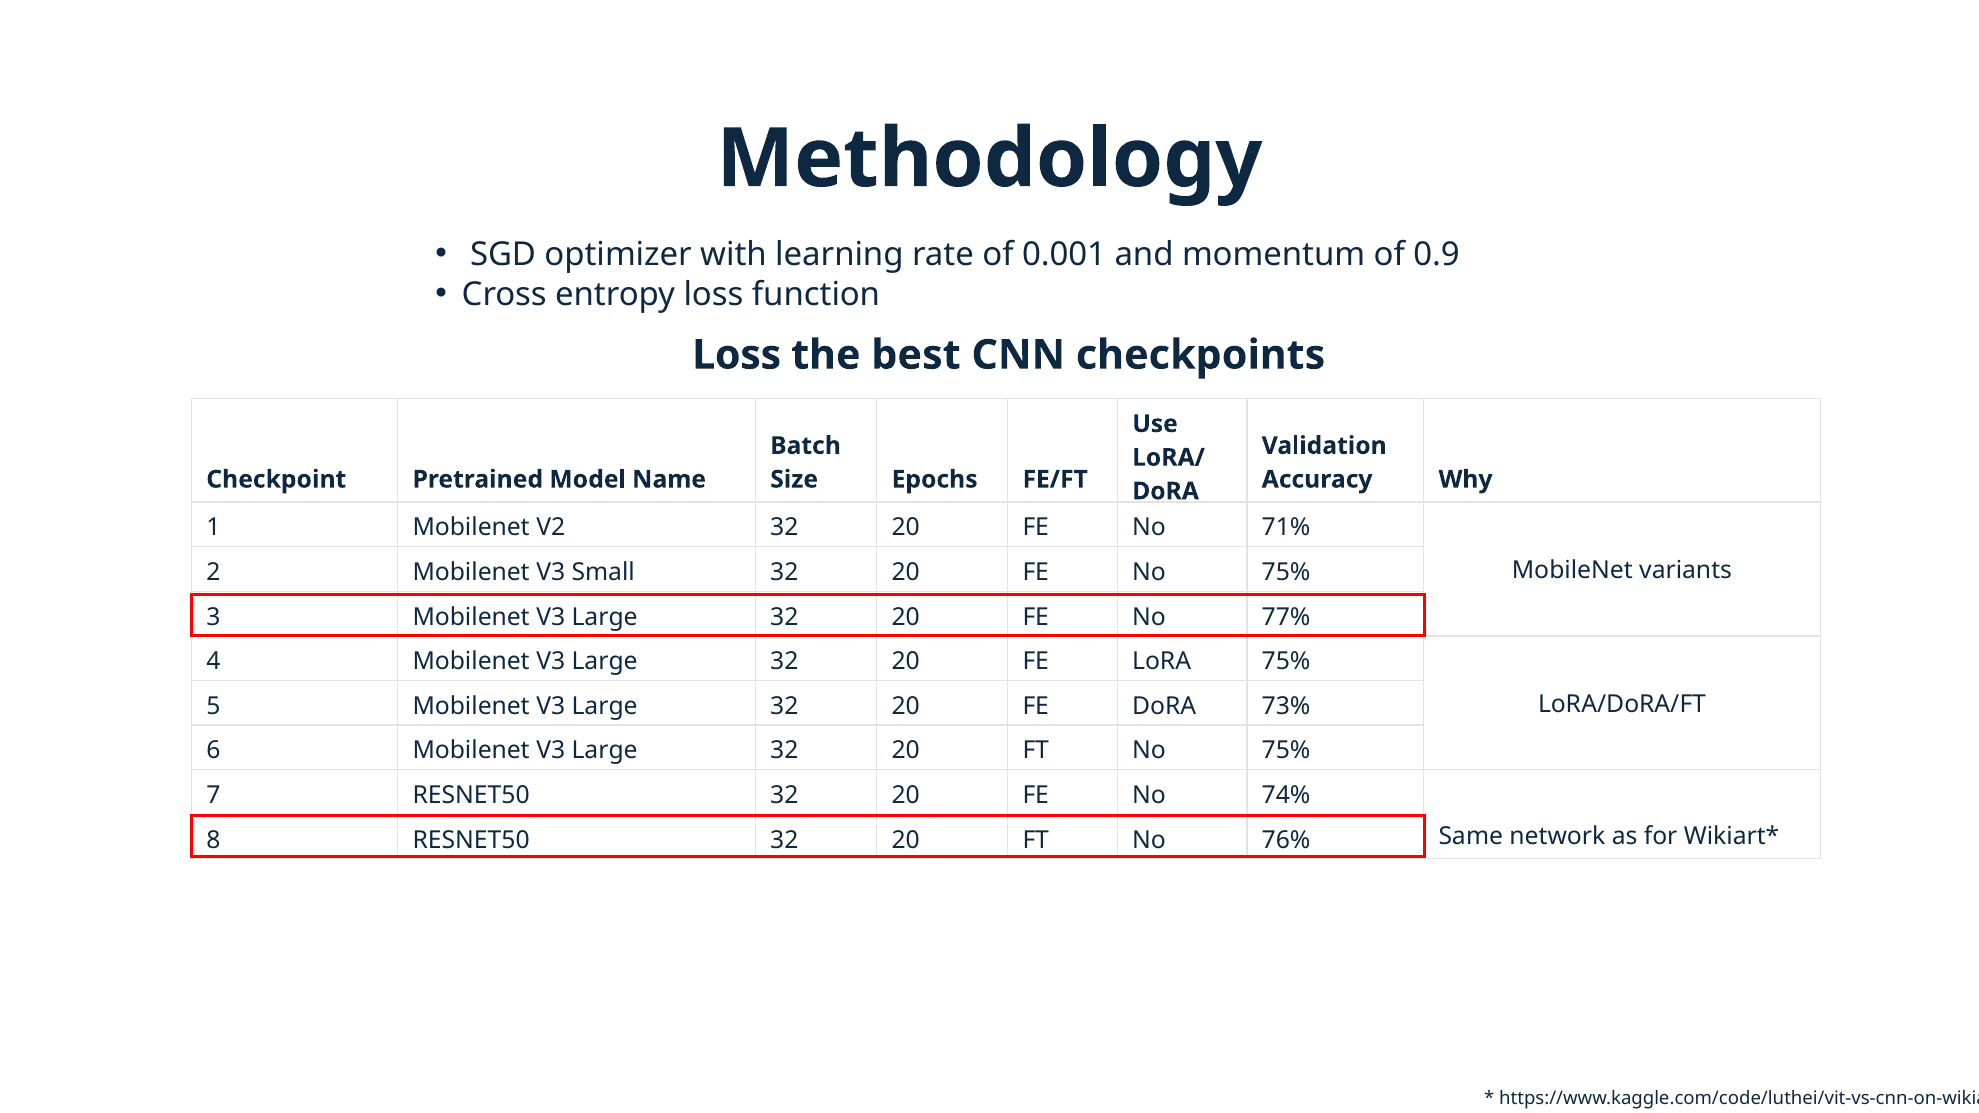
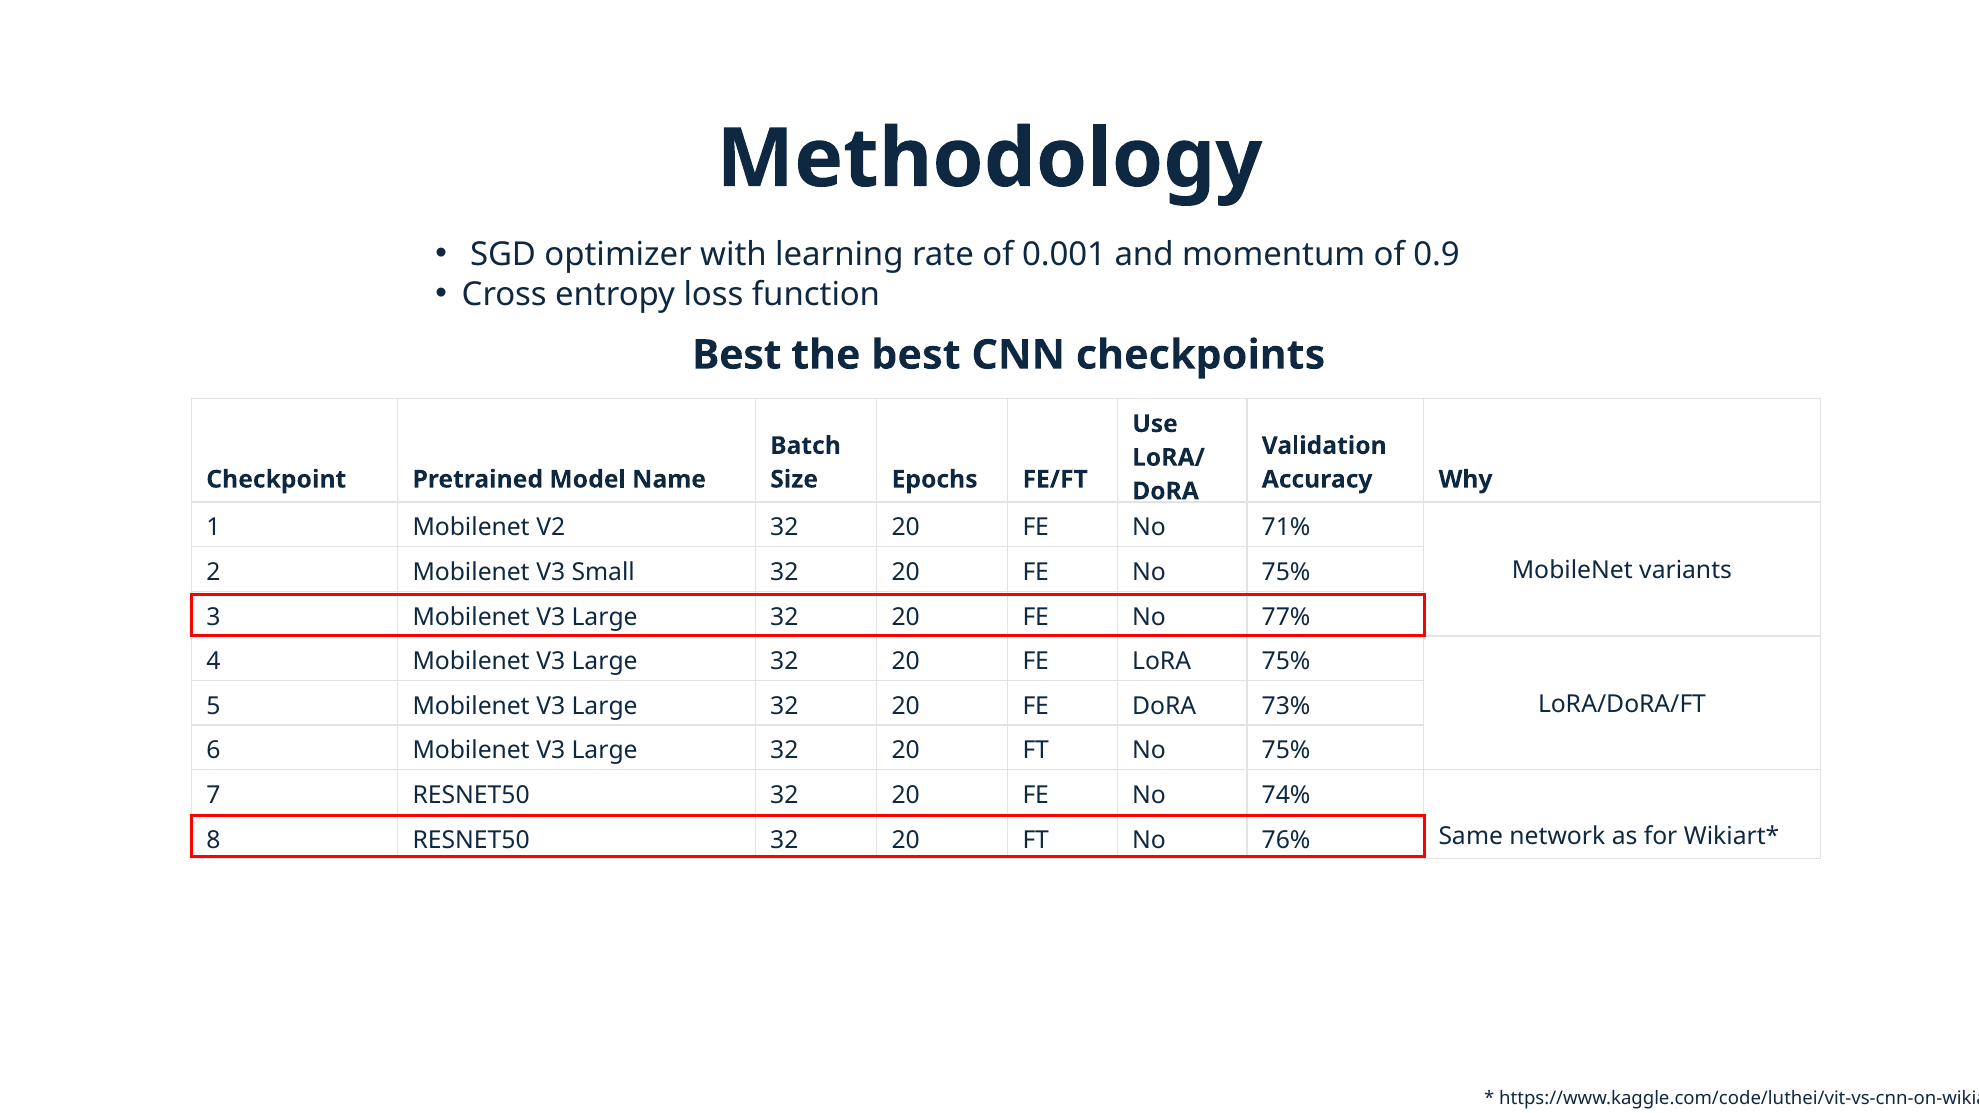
Loss at (737, 355): Loss -> Best
